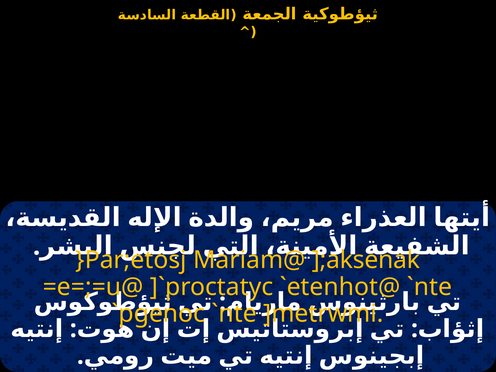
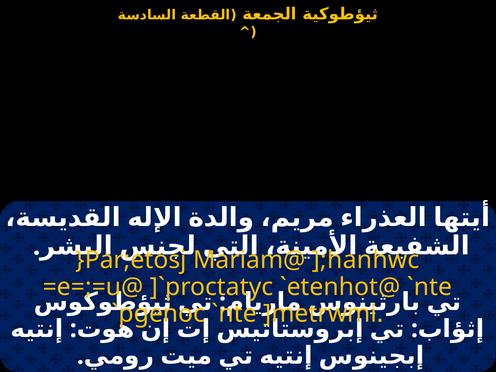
];aksenak: ];aksenak -> ];hanhwc
